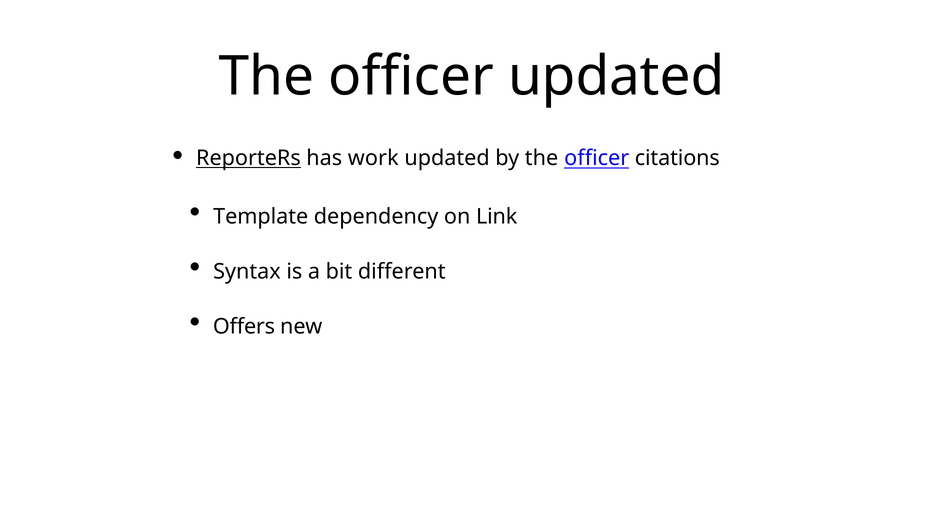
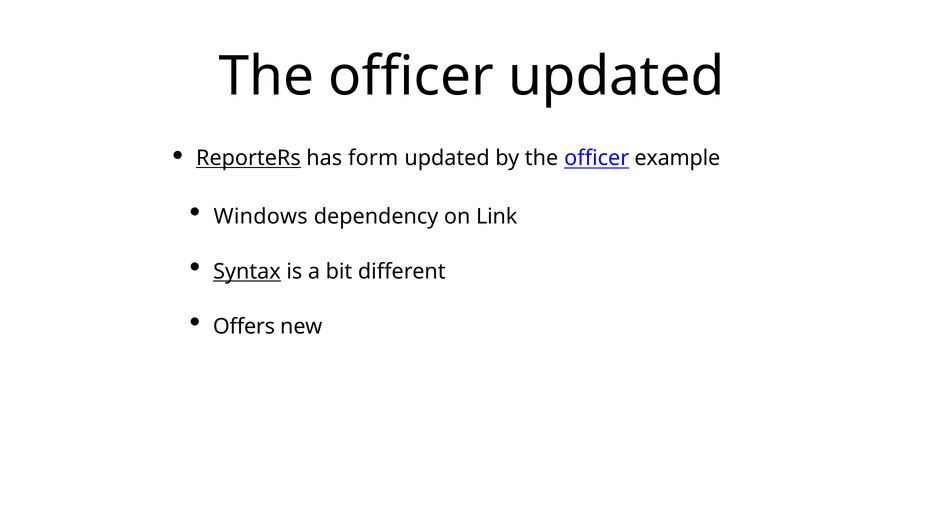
work: work -> form
citations: citations -> example
Template: Template -> Windows
Syntax underline: none -> present
